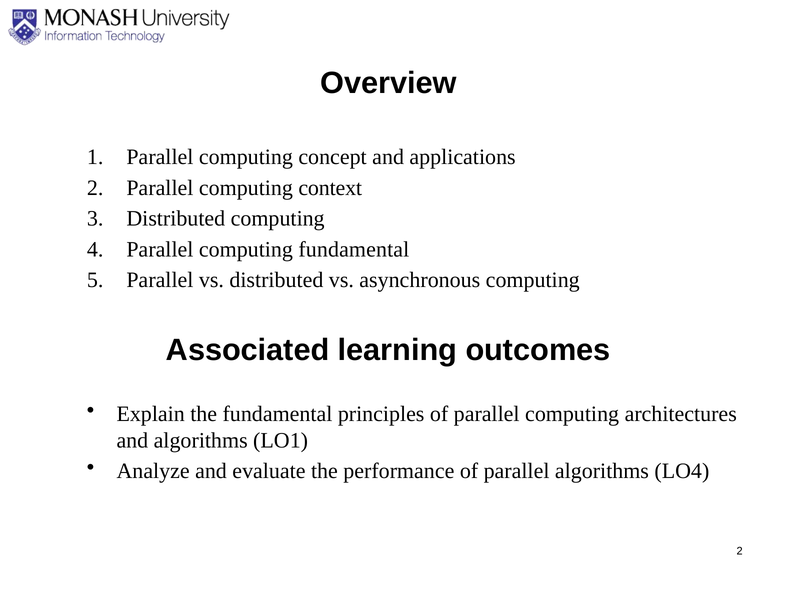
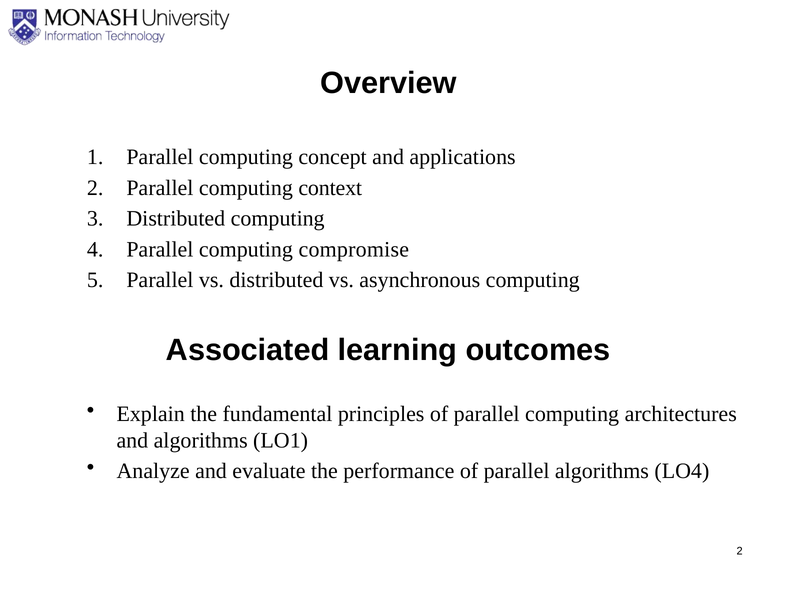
computing fundamental: fundamental -> compromise
